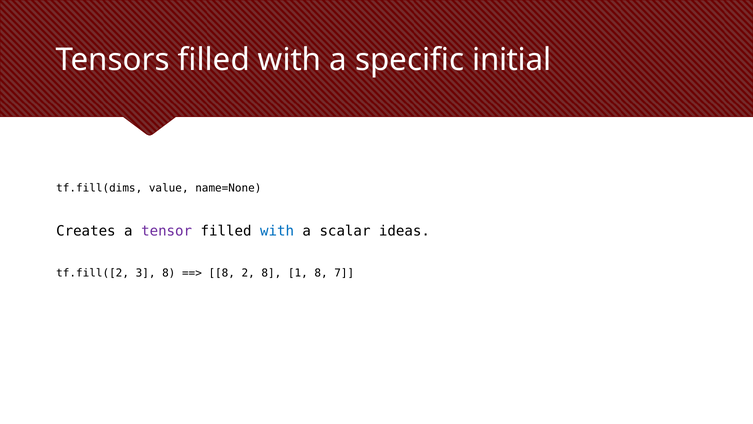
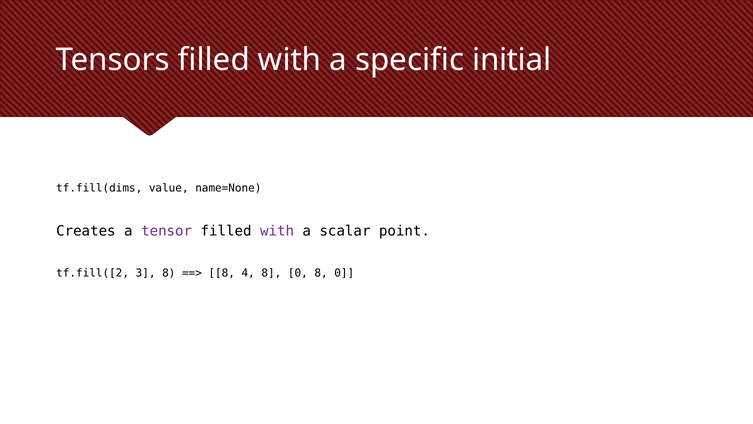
with at (277, 231) colour: blue -> purple
ideas: ideas -> point
2: 2 -> 4
1 at (298, 273): 1 -> 0
7 at (344, 273): 7 -> 0
